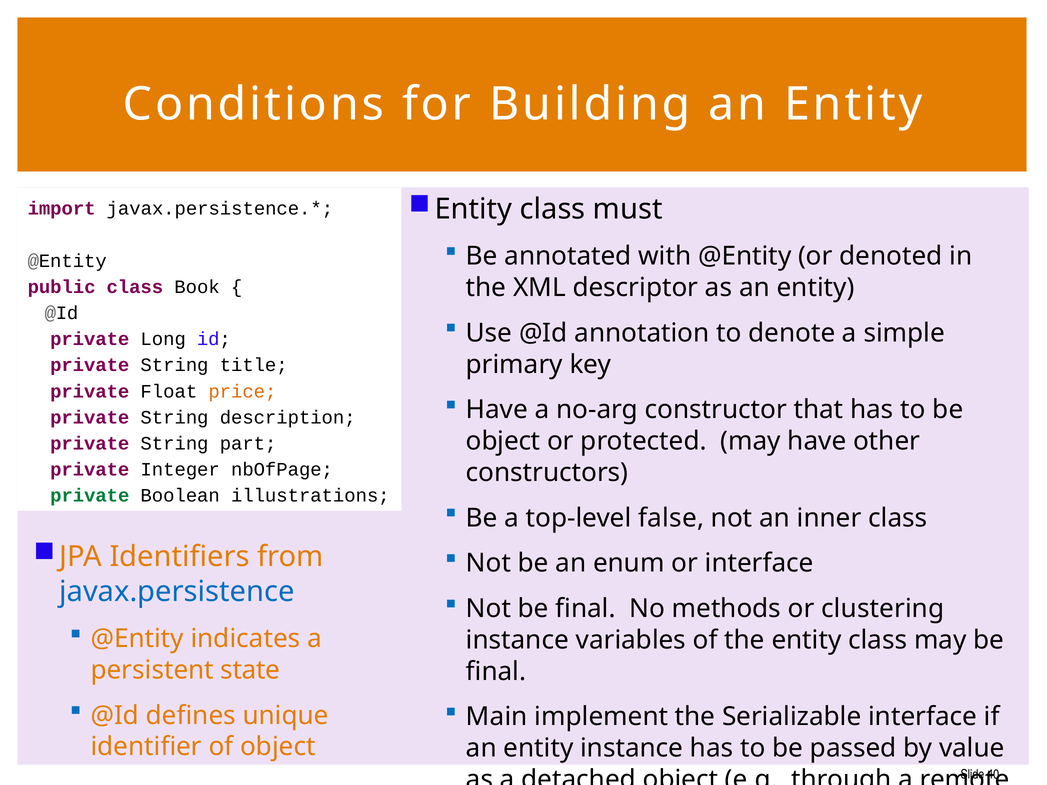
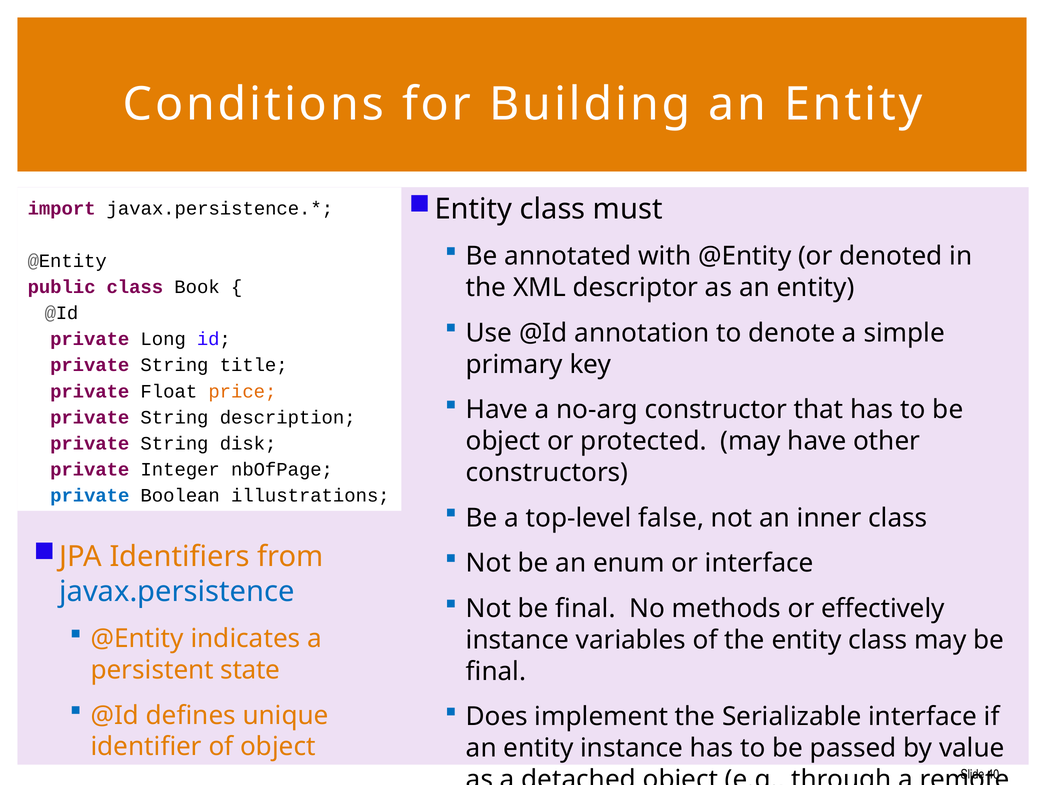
part: part -> disk
private at (90, 496) colour: green -> blue
clustering: clustering -> effectively
Main: Main -> Does
